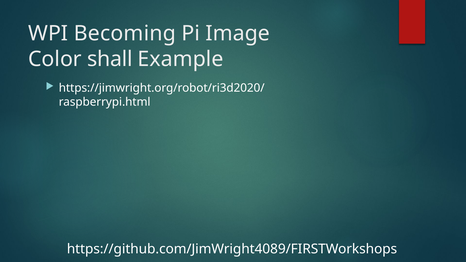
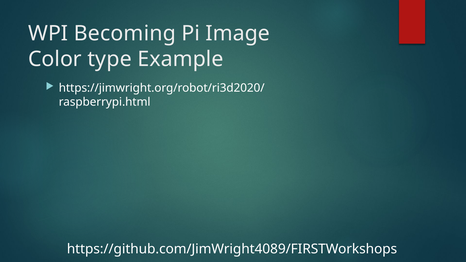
shall: shall -> type
